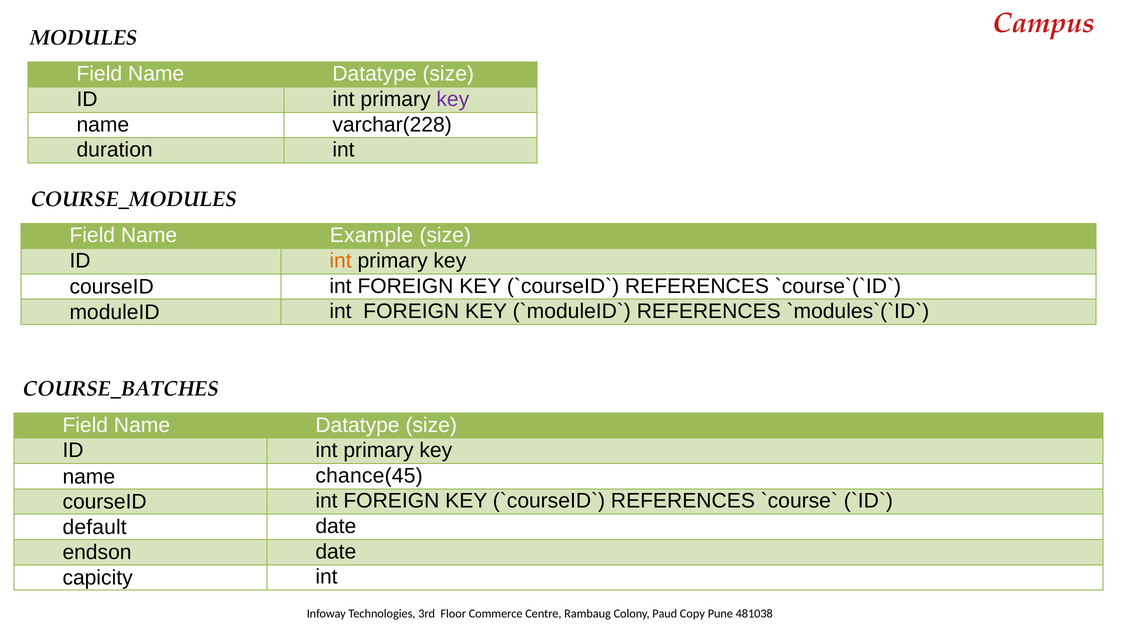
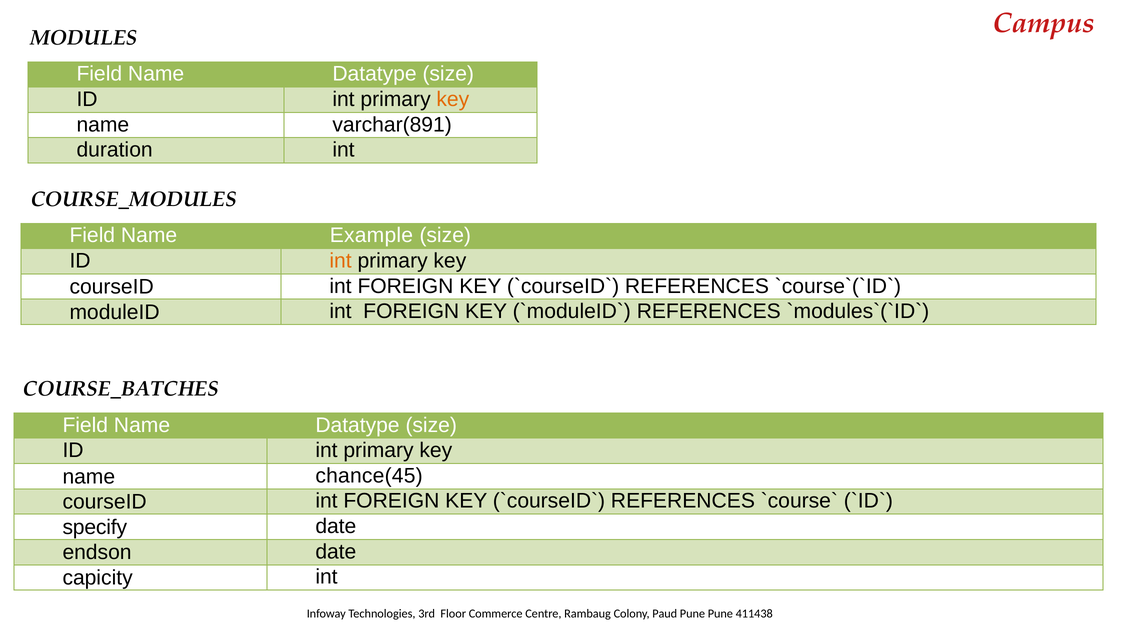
key at (453, 99) colour: purple -> orange
varchar(228: varchar(228 -> varchar(891
default: default -> specify
Paud Copy: Copy -> Pune
481038: 481038 -> 411438
